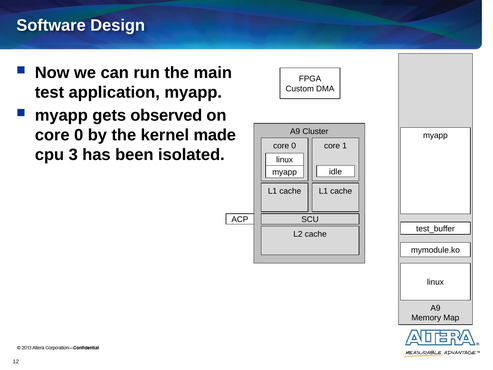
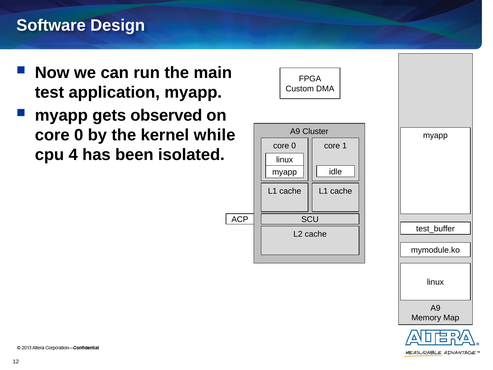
made: made -> while
3: 3 -> 4
